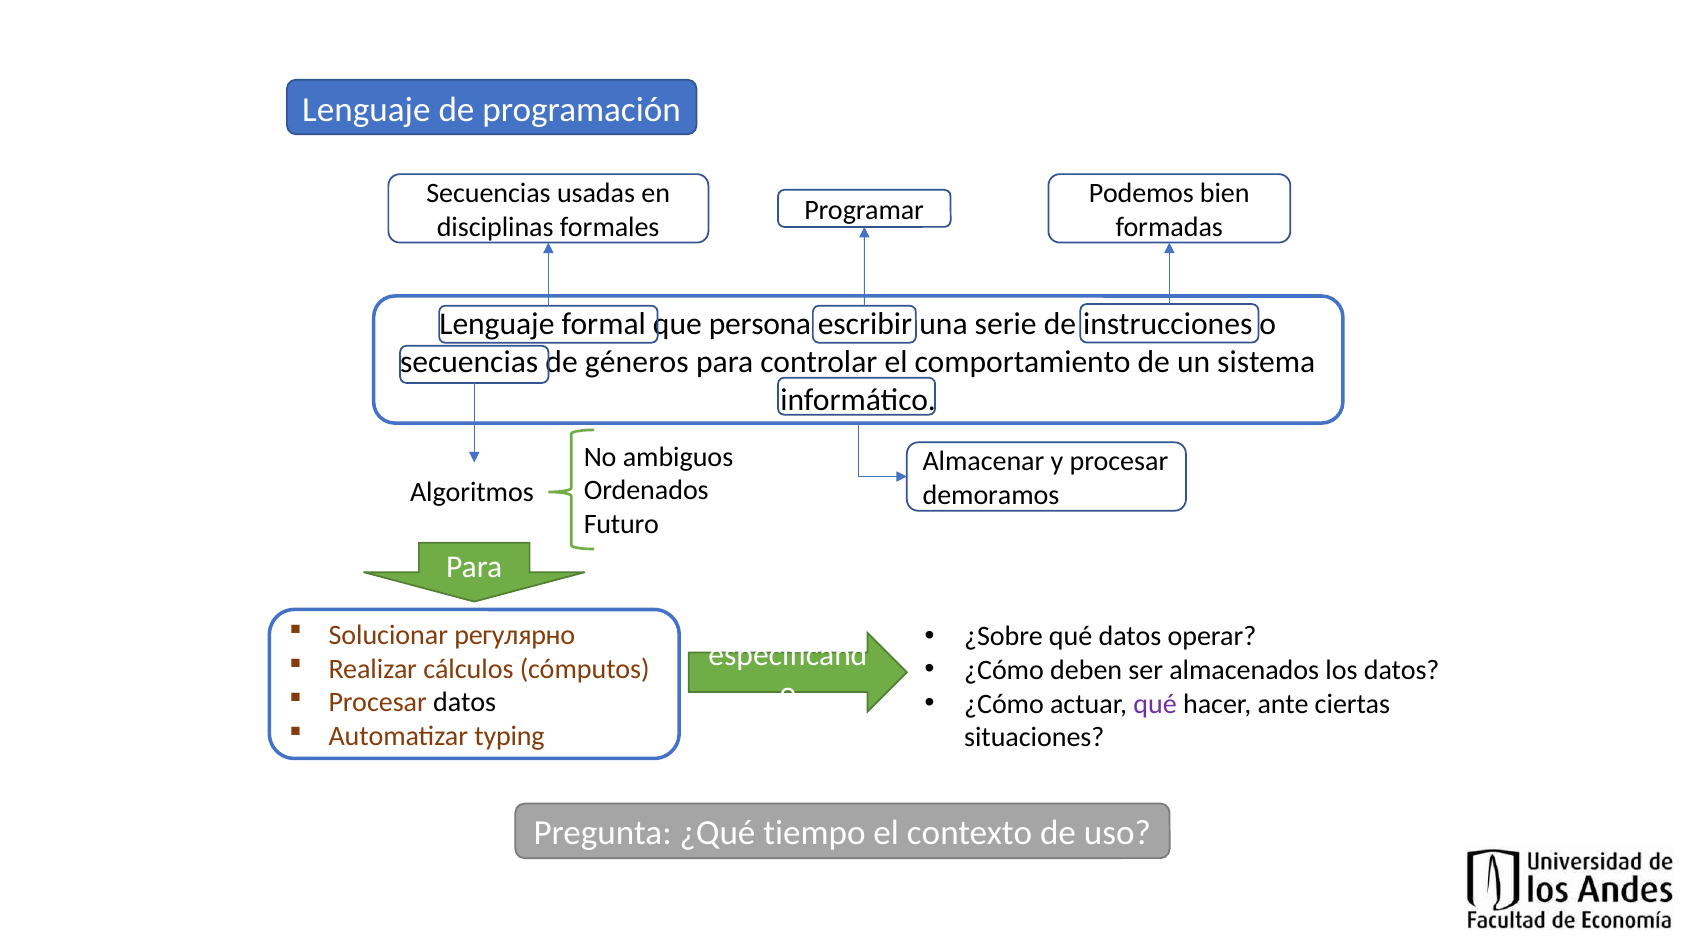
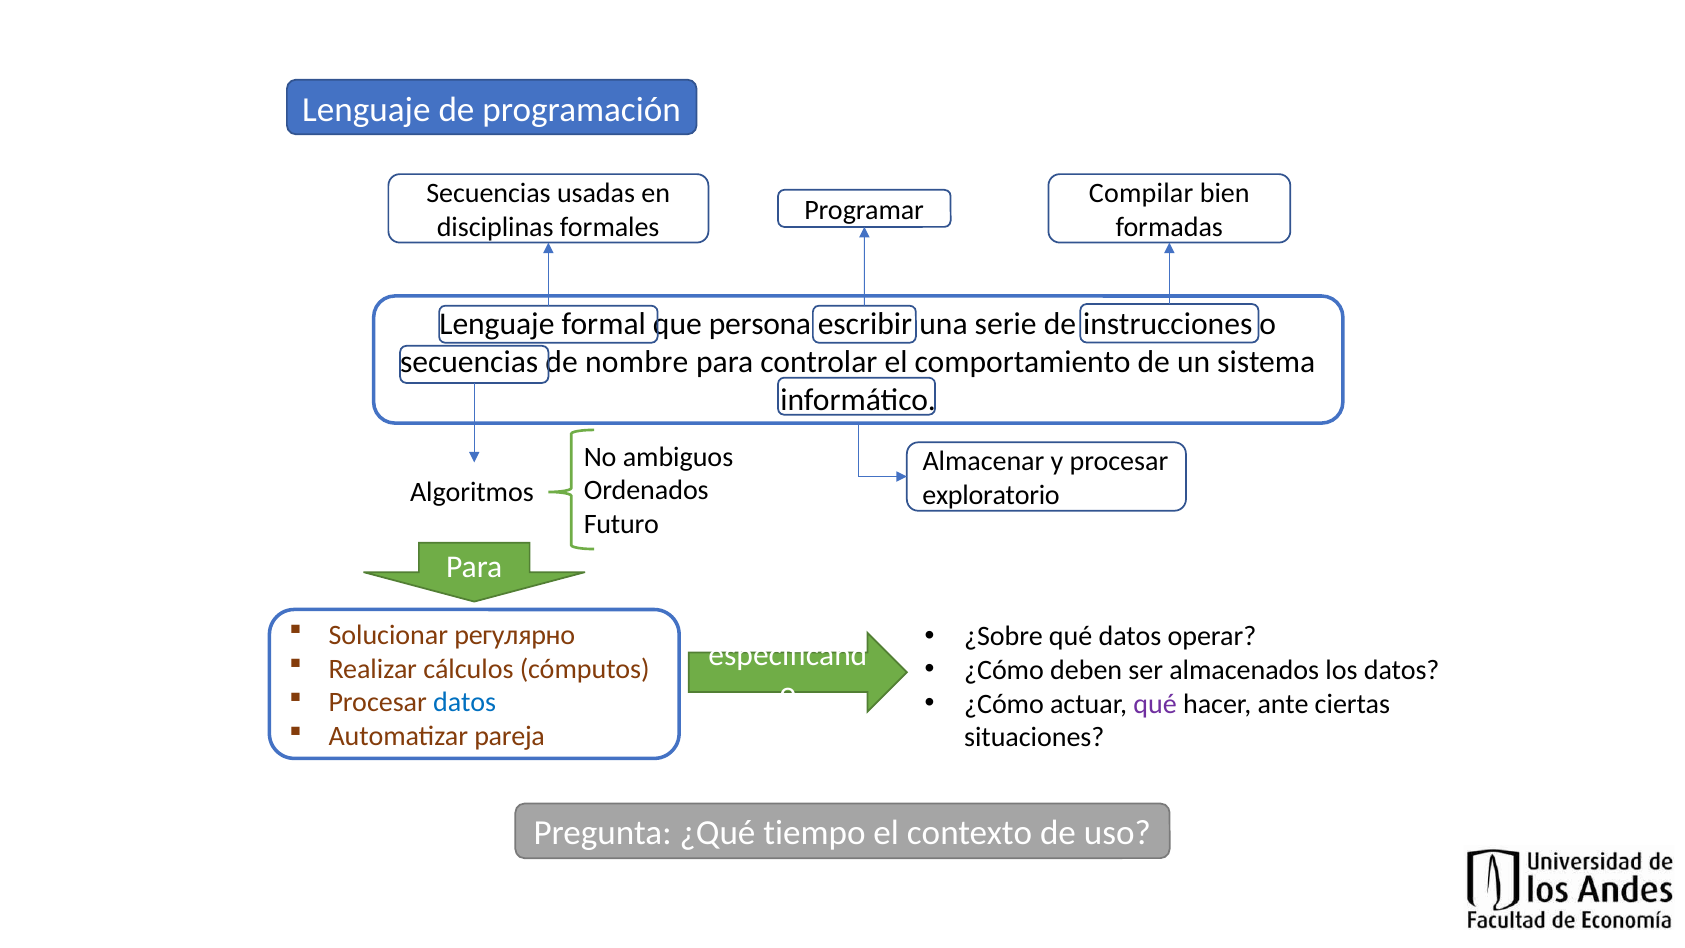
Podemos: Podemos -> Compilar
géneros: géneros -> nombre
demoramos: demoramos -> exploratorio
datos at (465, 703) colour: black -> blue
typing: typing -> pareja
